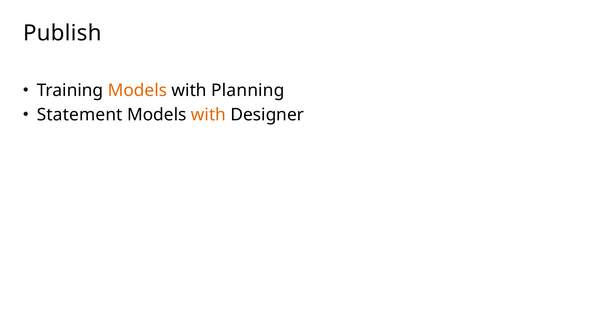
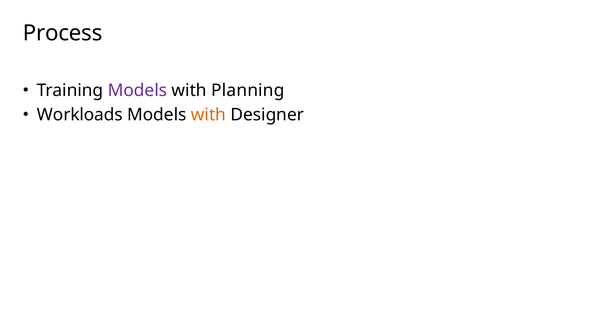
Publish: Publish -> Process
Models at (137, 90) colour: orange -> purple
Statement: Statement -> Workloads
